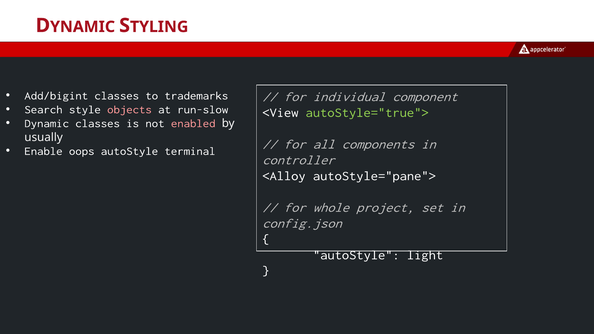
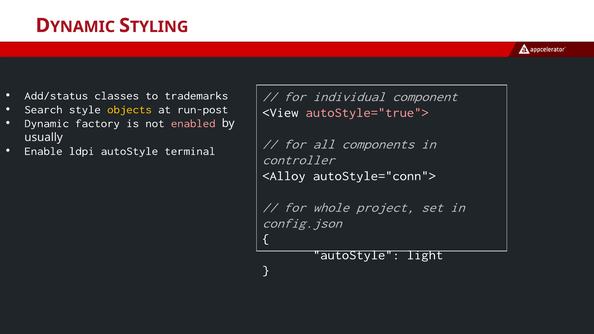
Add/bigint: Add/bigint -> Add/status
objects colour: pink -> yellow
run-slow: run-slow -> run-post
autoStyle="true"> colour: light green -> pink
Dynamic classes: classes -> factory
oops: oops -> ldpi
autoStyle="pane">: autoStyle="pane"> -> autoStyle="conn">
